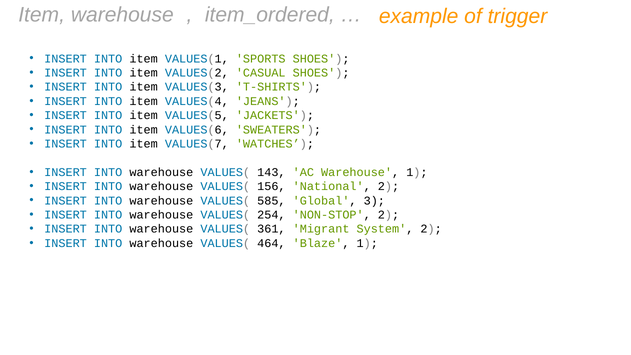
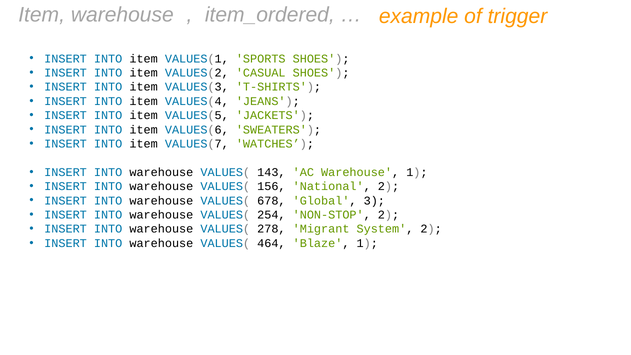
585: 585 -> 678
361: 361 -> 278
